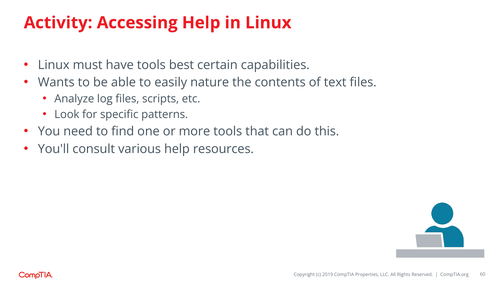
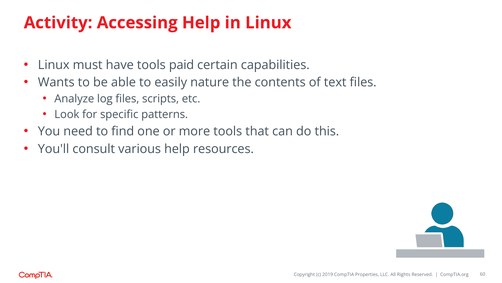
best: best -> paid
